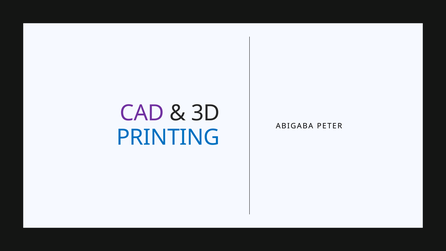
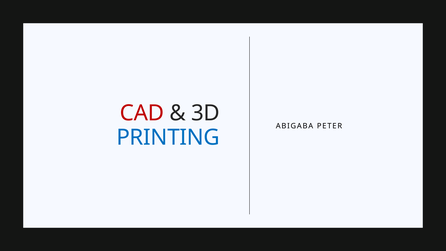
CAD colour: purple -> red
